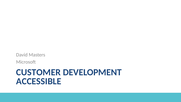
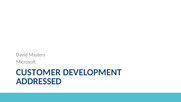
ACCESSIBLE: ACCESSIBLE -> ADDRESSED
